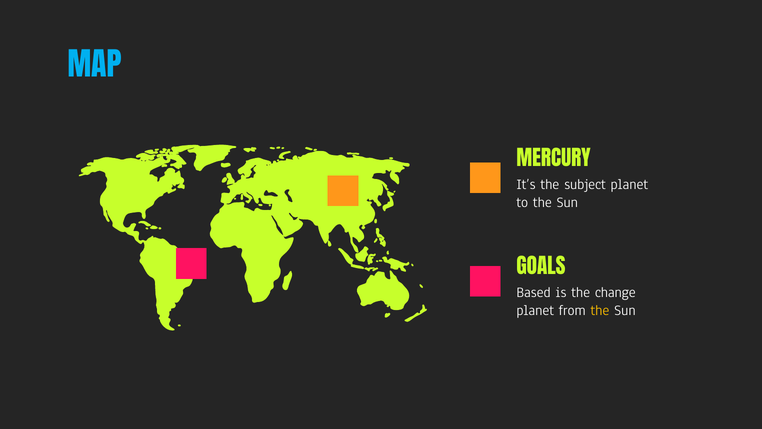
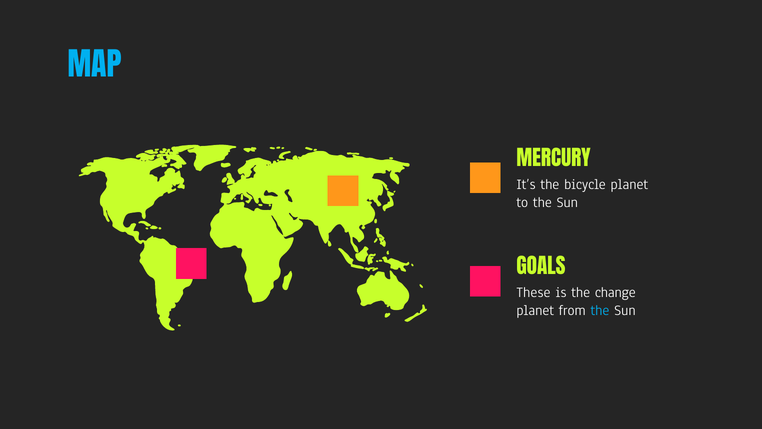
subject: subject -> bicycle
Based: Based -> These
the at (600, 310) colour: yellow -> light blue
